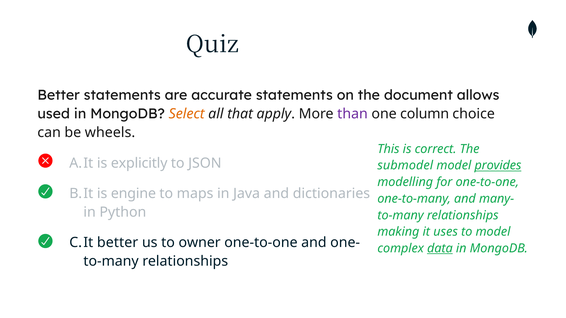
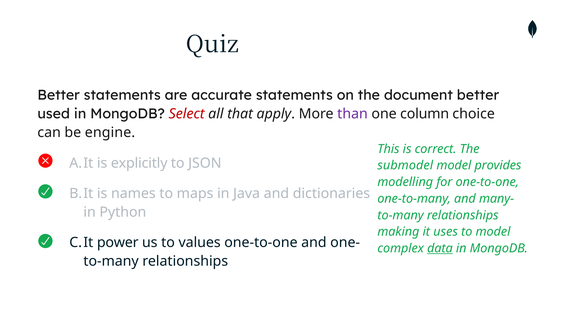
document allows: allows -> better
Select colour: orange -> red
wheels: wheels -> engine
provides underline: present -> none
engine: engine -> names
better at (118, 243): better -> power
owner: owner -> values
